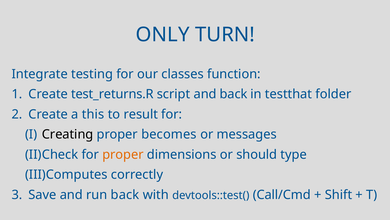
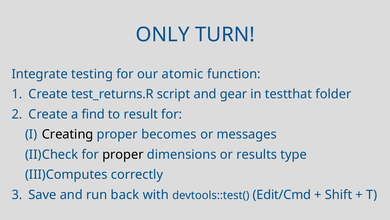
classes: classes -> atomic
and back: back -> gear
this: this -> find
proper at (123, 154) colour: orange -> black
should: should -> results
Call/Cmd: Call/Cmd -> Edit/Cmd
